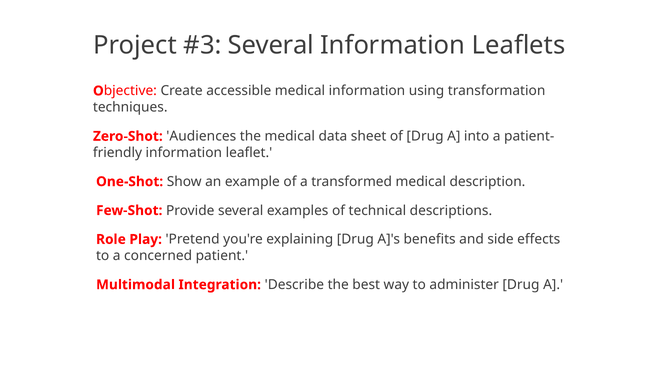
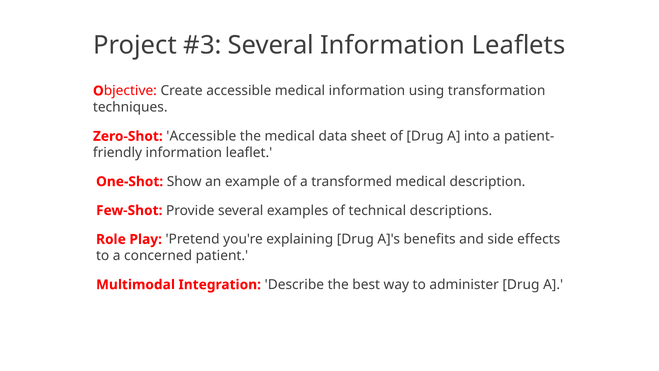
Zero-Shot Audiences: Audiences -> Accessible
